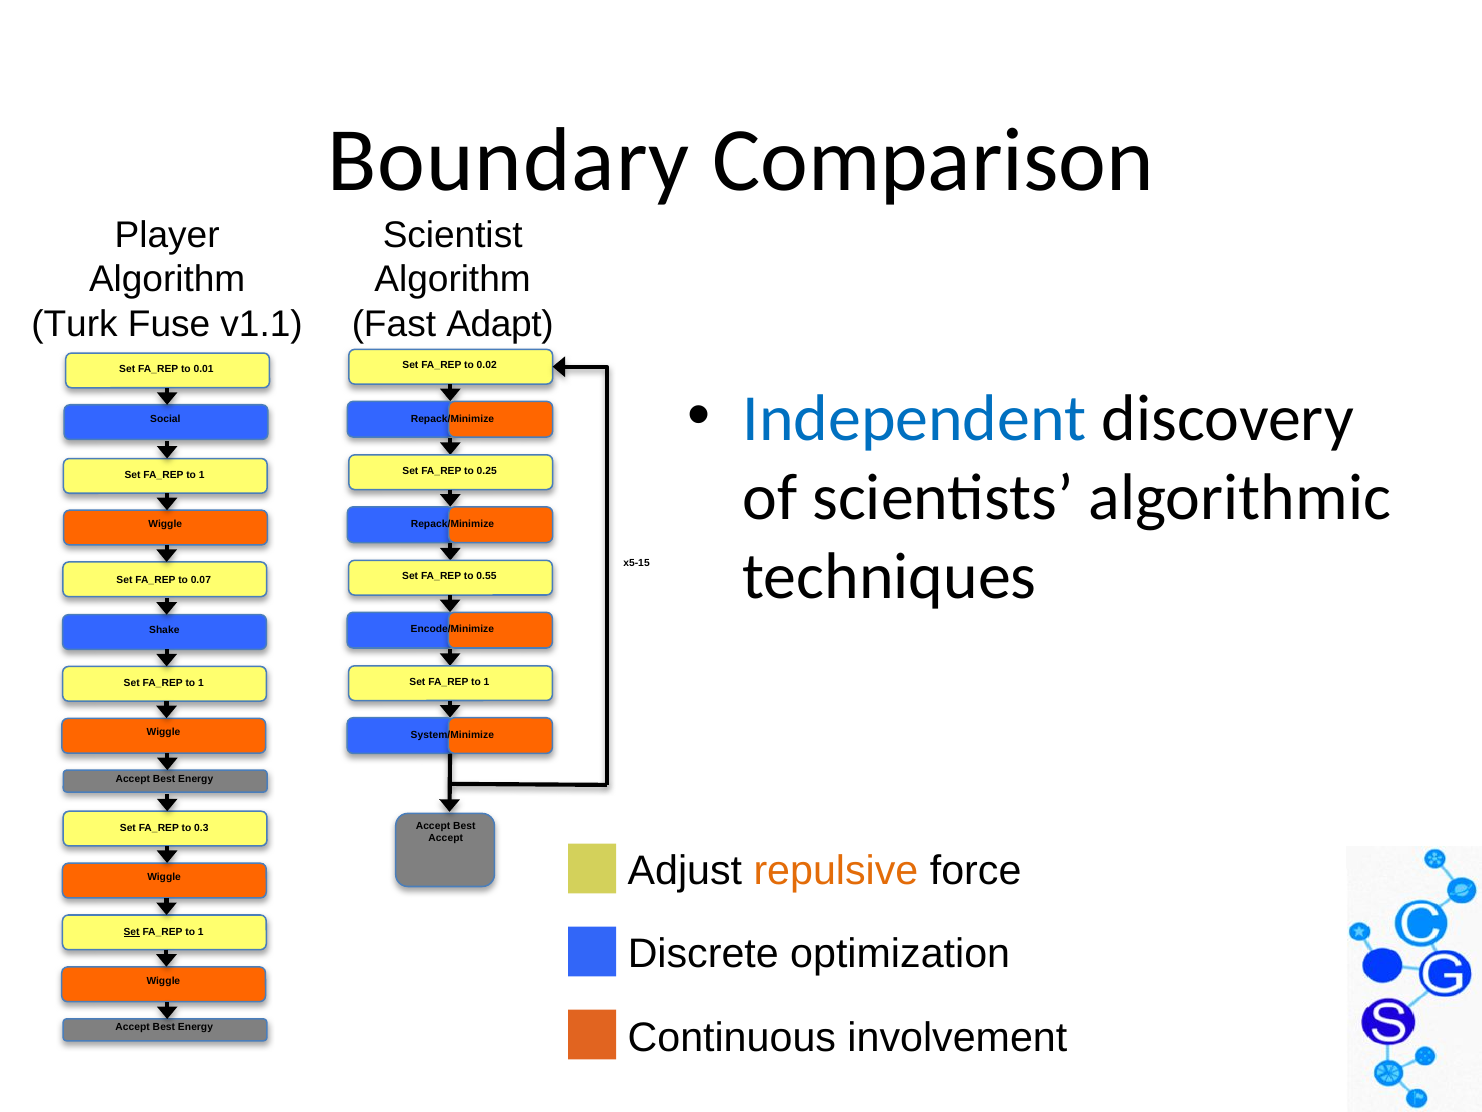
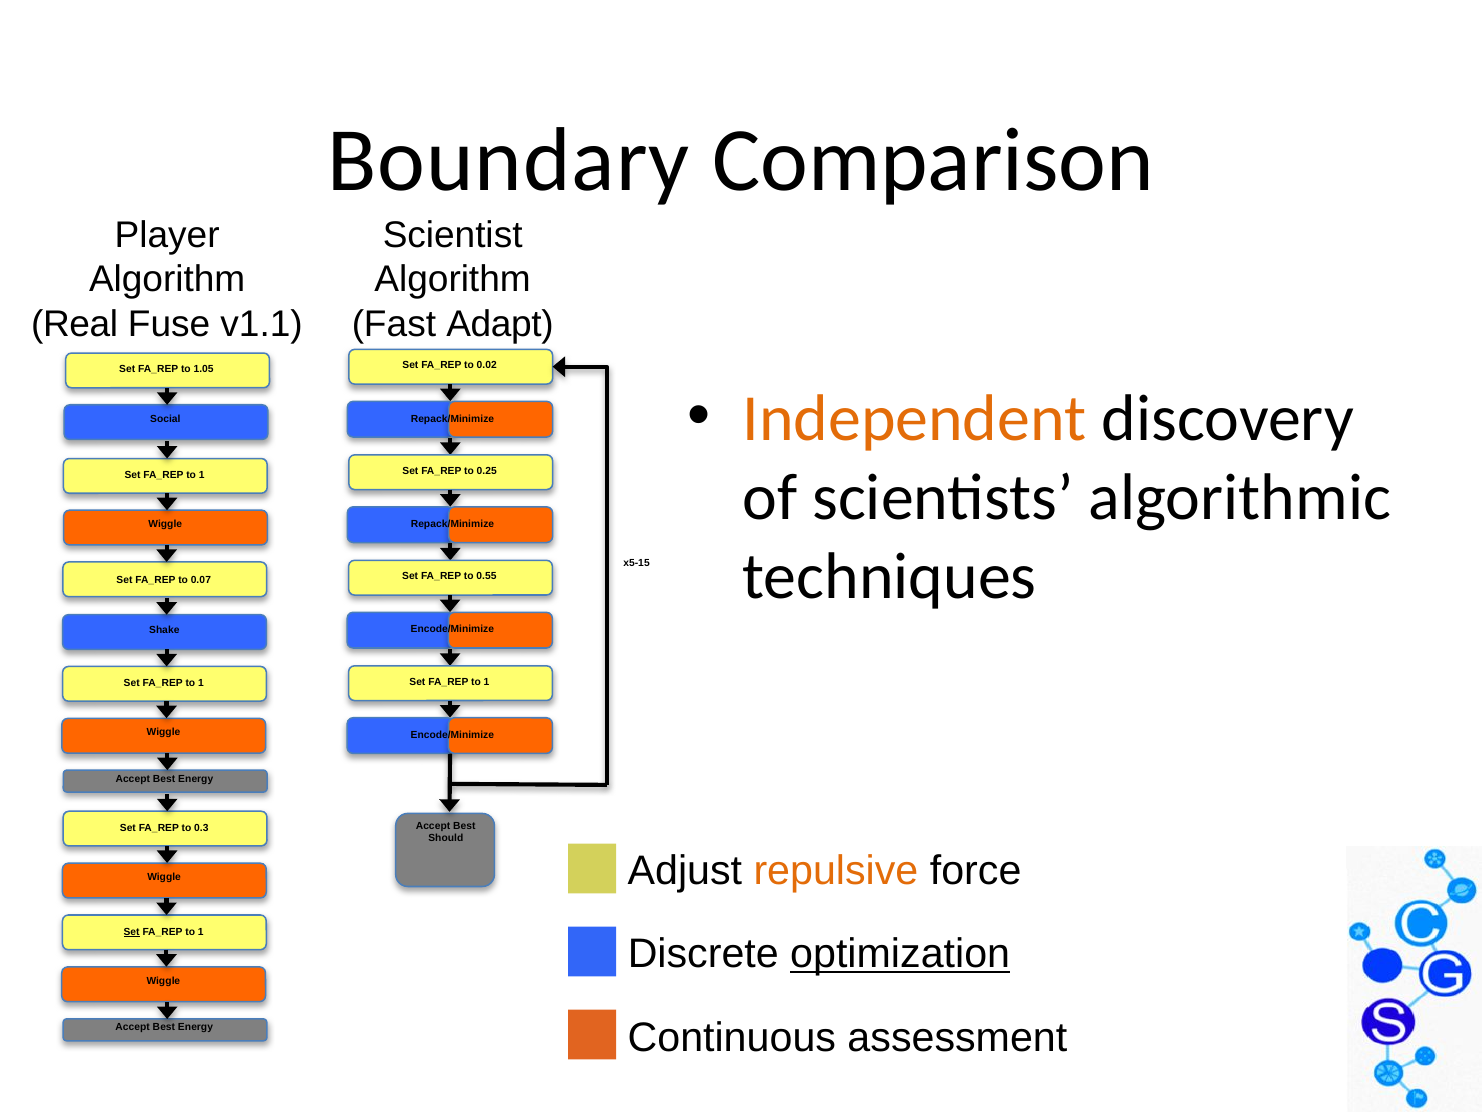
Turk: Turk -> Real
0.01: 0.01 -> 1.05
Independent colour: blue -> orange
System/Minimize at (452, 735): System/Minimize -> Encode/Minimize
Accept at (446, 838): Accept -> Should
optimization underline: none -> present
involvement: involvement -> assessment
